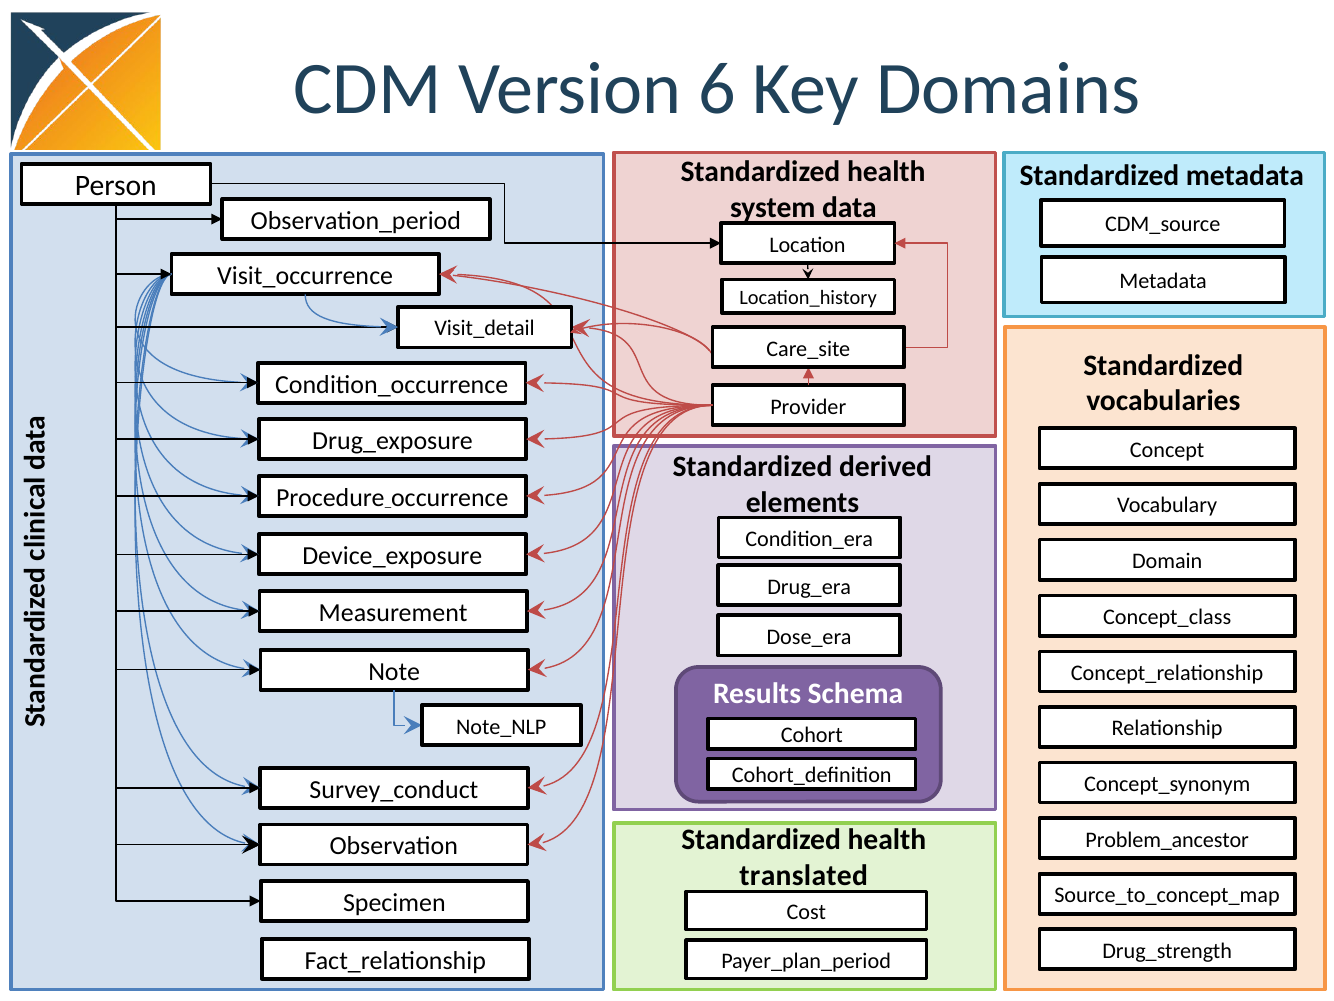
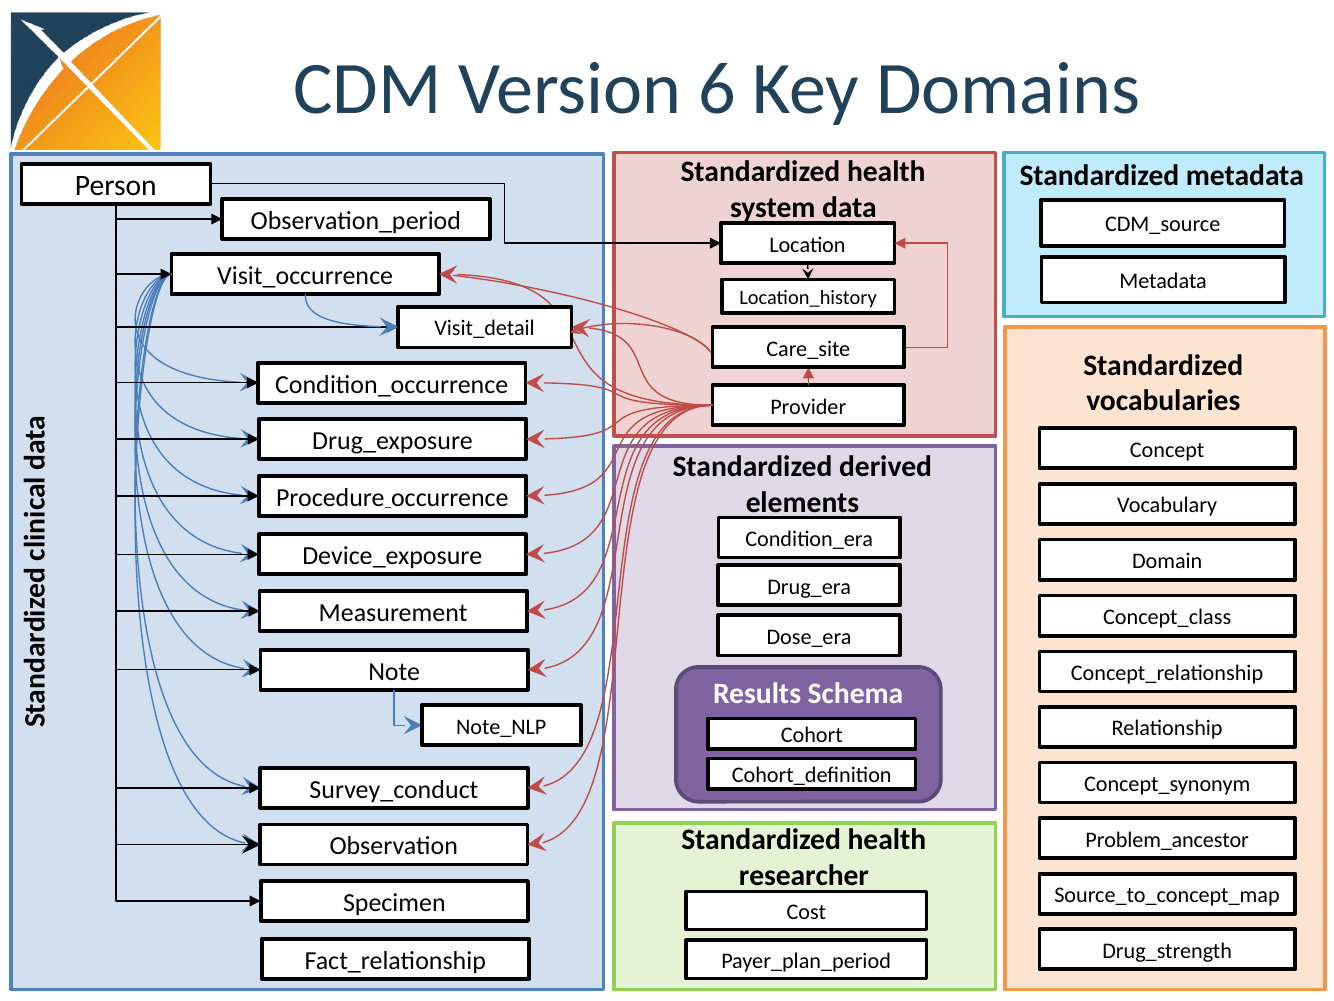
translated: translated -> researcher
